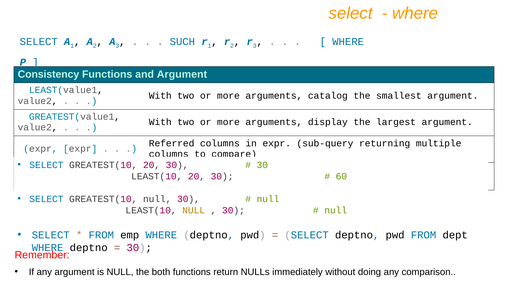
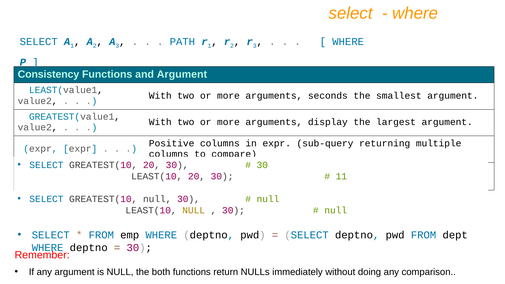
SUCH: SUCH -> PATH
catalog: catalog -> seconds
Referred: Referred -> Positive
60: 60 -> 11
